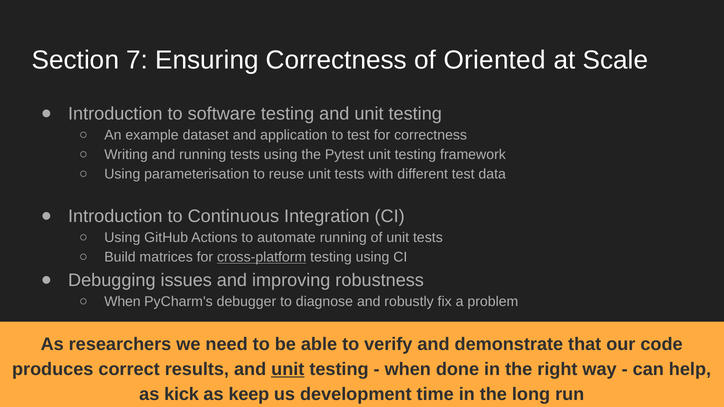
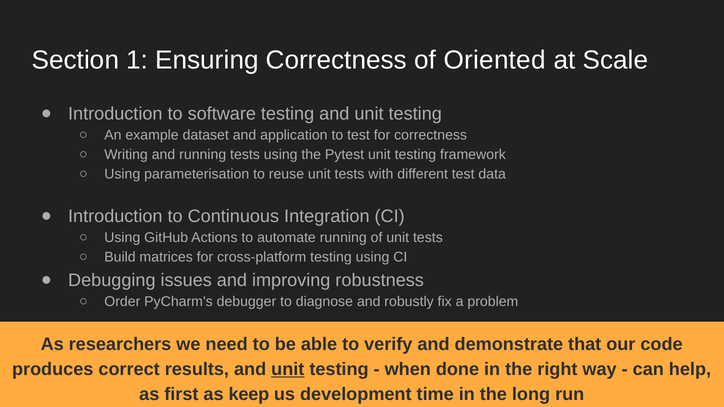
7: 7 -> 1
cross-platform underline: present -> none
When at (122, 302): When -> Order
kick: kick -> first
